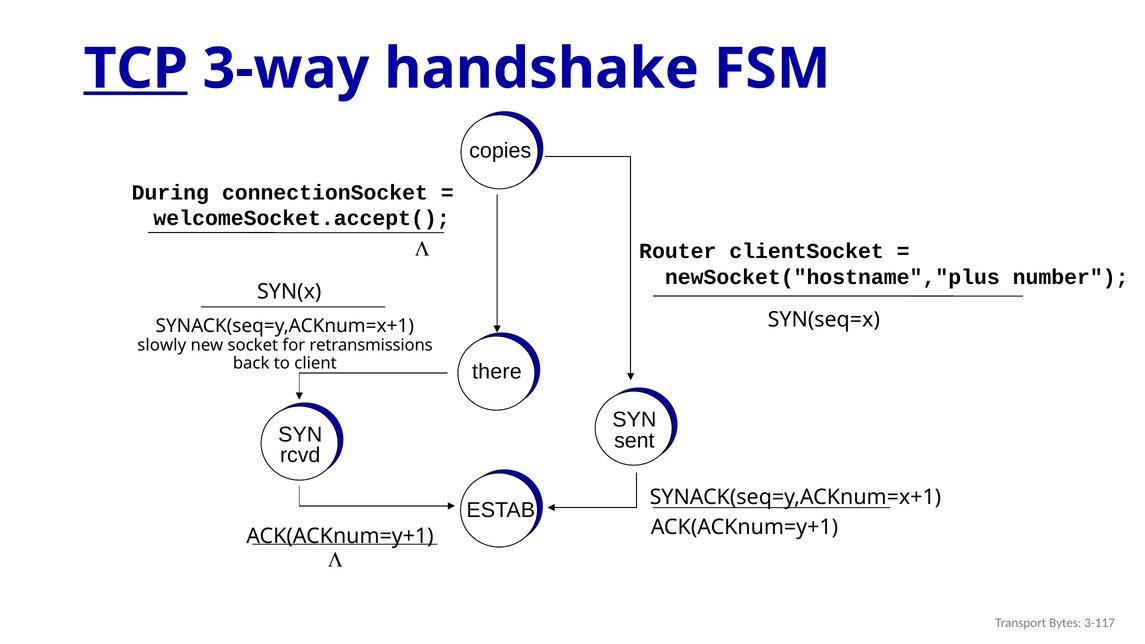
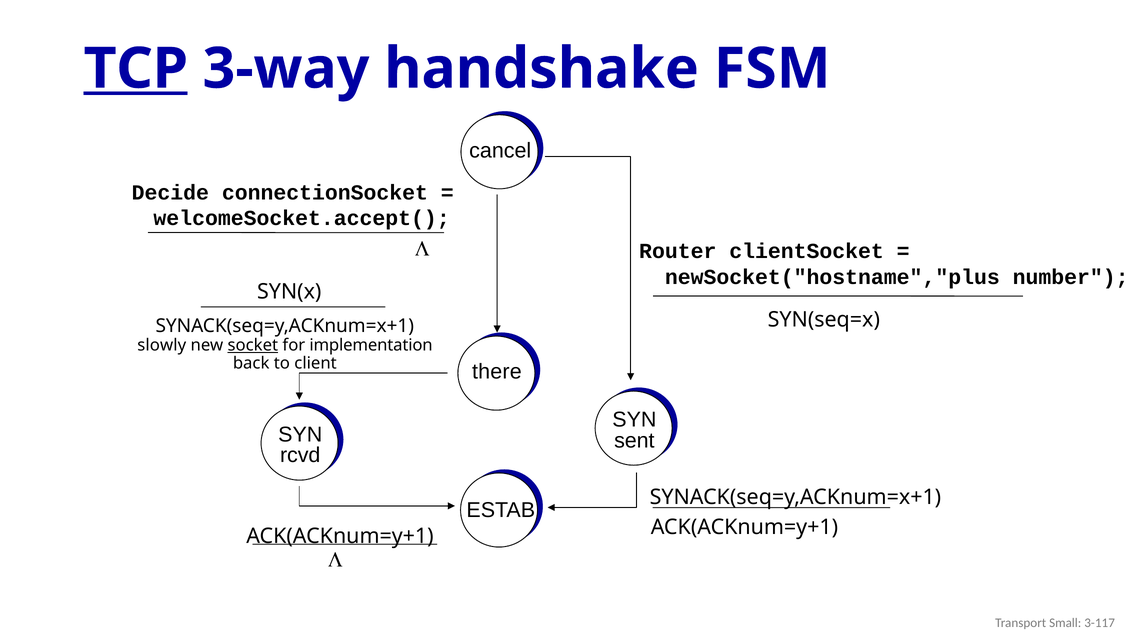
copies: copies -> cancel
During: During -> Decide
socket underline: none -> present
retransmissions: retransmissions -> implementation
Bytes: Bytes -> Small
